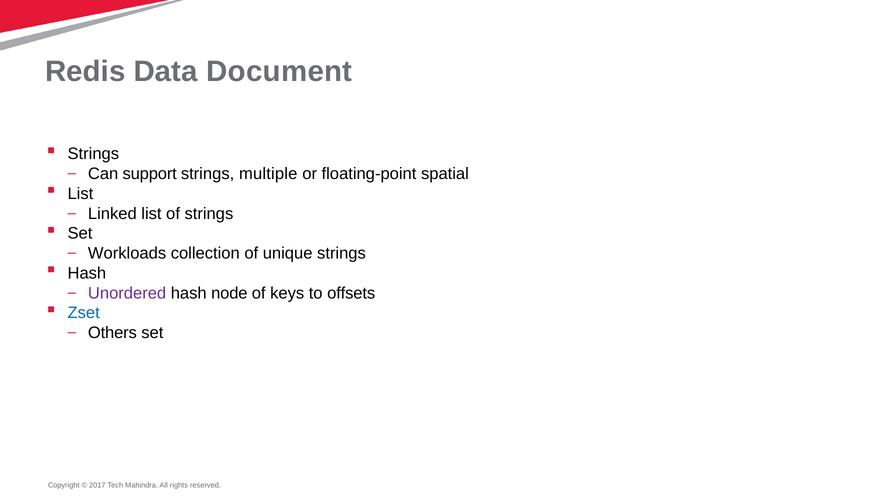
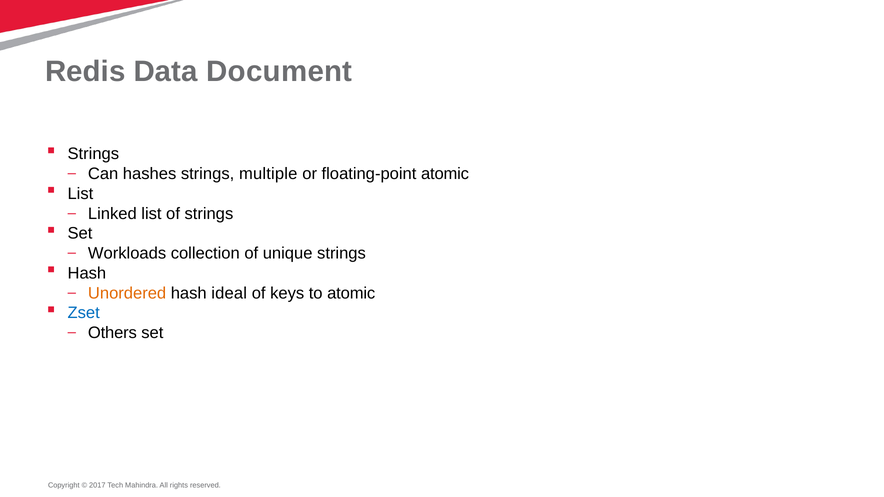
support: support -> hashes
floating-point spatial: spatial -> atomic
Unordered colour: purple -> orange
node: node -> ideal
to offsets: offsets -> atomic
